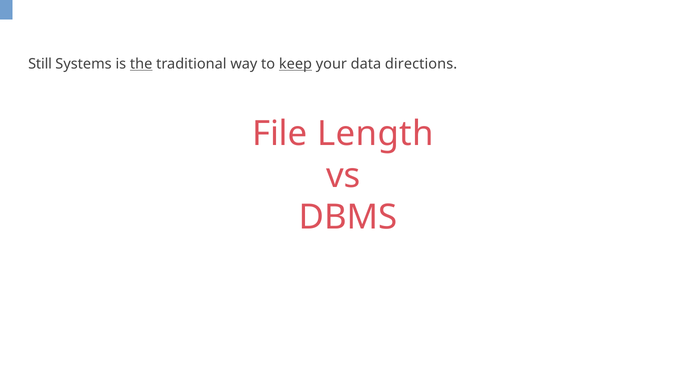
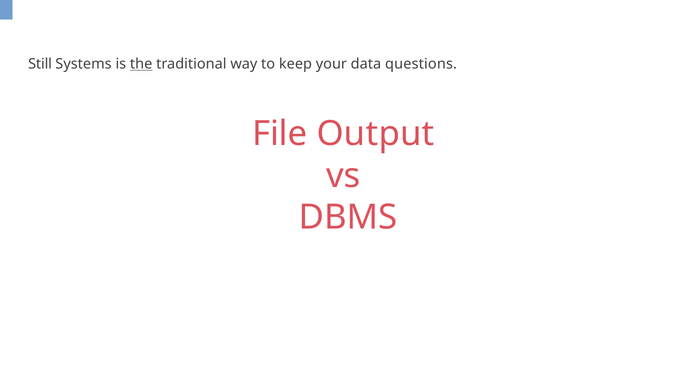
keep underline: present -> none
directions: directions -> questions
Length: Length -> Output
